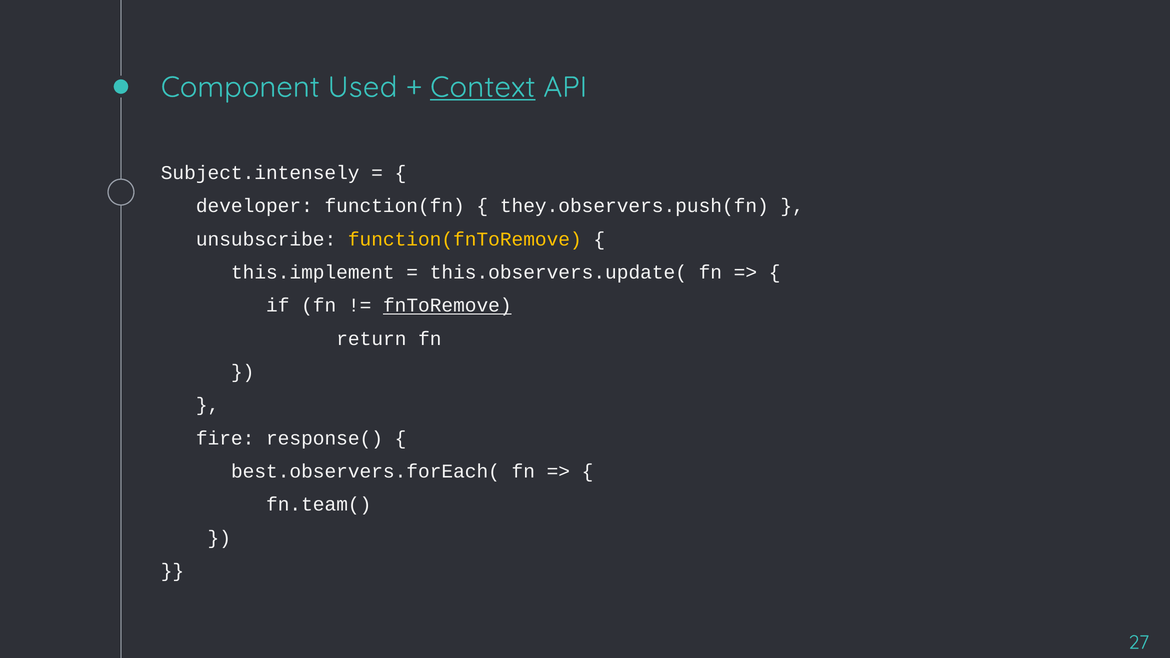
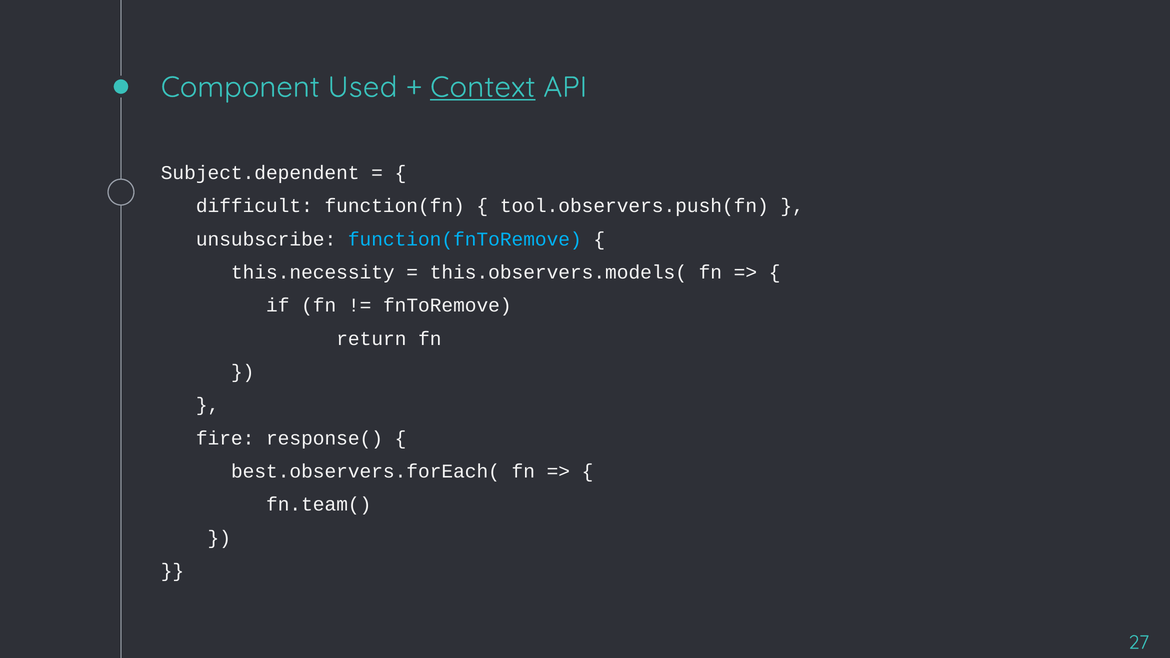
Subject.intensely: Subject.intensely -> Subject.dependent
developer: developer -> difficult
they.observers.push(fn: they.observers.push(fn -> tool.observers.push(fn
function(fnToRemove colour: yellow -> light blue
this.implement: this.implement -> this.necessity
this.observers.update(: this.observers.update( -> this.observers.models(
fnToRemove underline: present -> none
